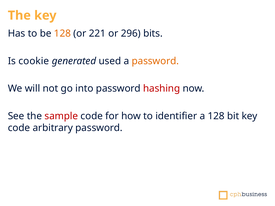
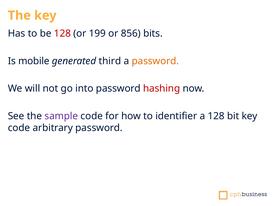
128 at (62, 33) colour: orange -> red
221: 221 -> 199
296: 296 -> 856
cookie: cookie -> mobile
used: used -> third
sample colour: red -> purple
